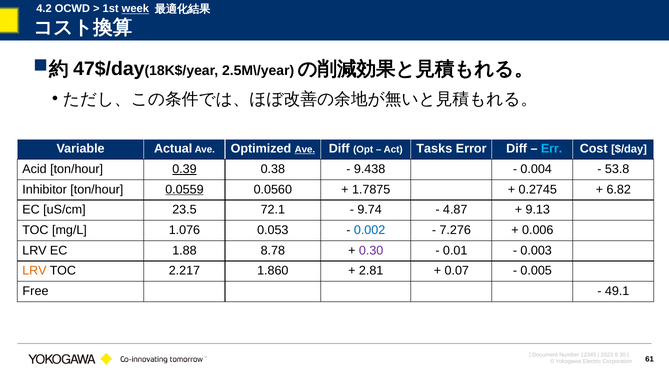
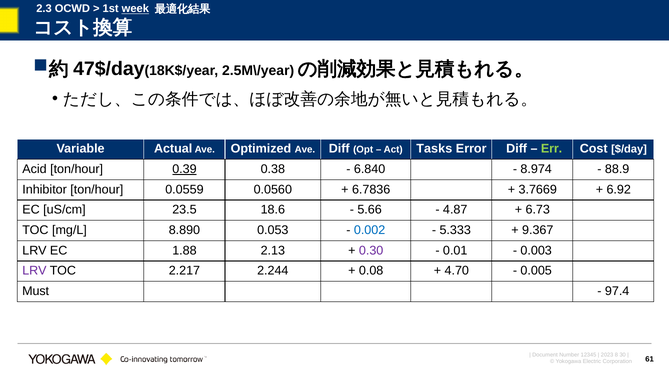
4.2: 4.2 -> 2.3
Ave at (305, 150) underline: present -> none
Err colour: light blue -> light green
9.438: 9.438 -> 6.840
0.004: 0.004 -> 8.974
53.8: 53.8 -> 88.9
0.0559 underline: present -> none
1.7875: 1.7875 -> 6.7836
0.2745: 0.2745 -> 3.7669
6.82: 6.82 -> 6.92
72.1: 72.1 -> 18.6
9.74: 9.74 -> 5.66
9.13: 9.13 -> 6.73
1.076: 1.076 -> 8.890
7.276: 7.276 -> 5.333
0.006: 0.006 -> 9.367
8.78: 8.78 -> 2.13
LRV at (34, 271) colour: orange -> purple
1.860: 1.860 -> 2.244
2.81: 2.81 -> 0.08
0.07: 0.07 -> 4.70
Free: Free -> Must
49.1: 49.1 -> 97.4
